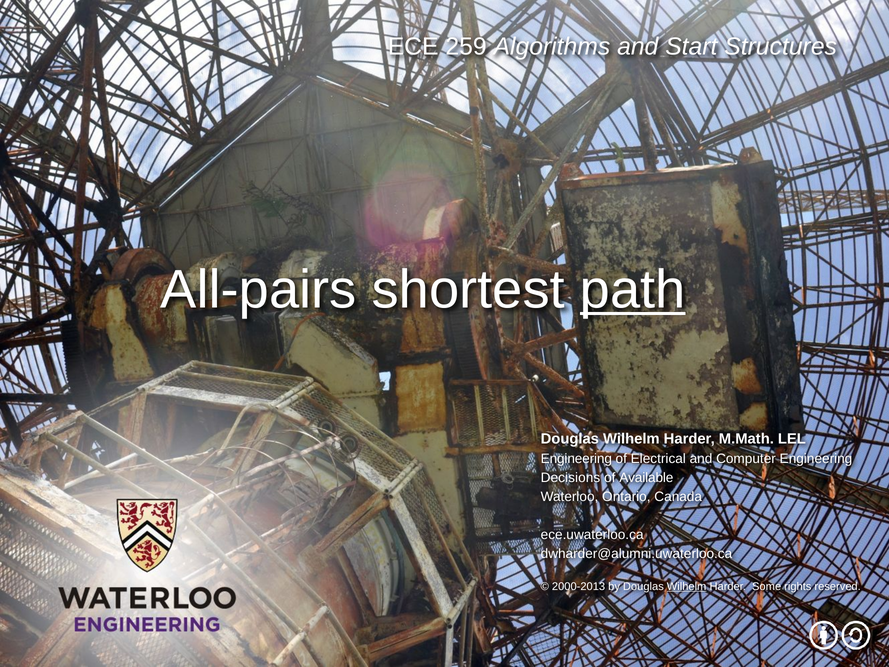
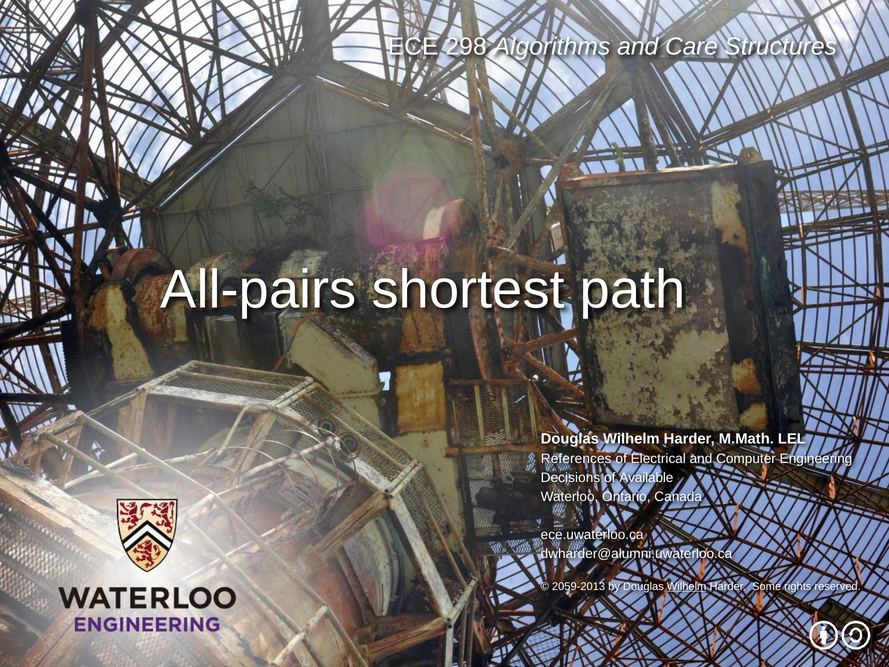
259: 259 -> 298
Start: Start -> Care
path underline: present -> none
Engineering at (576, 458): Engineering -> References
2000-2013: 2000-2013 -> 2059-2013
